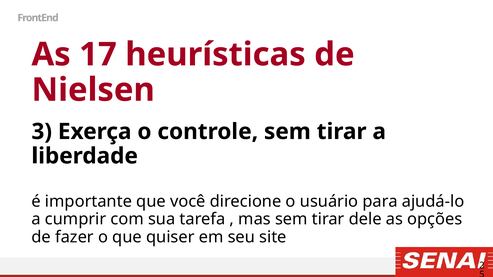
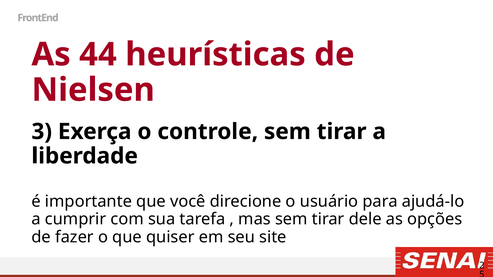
17: 17 -> 44
